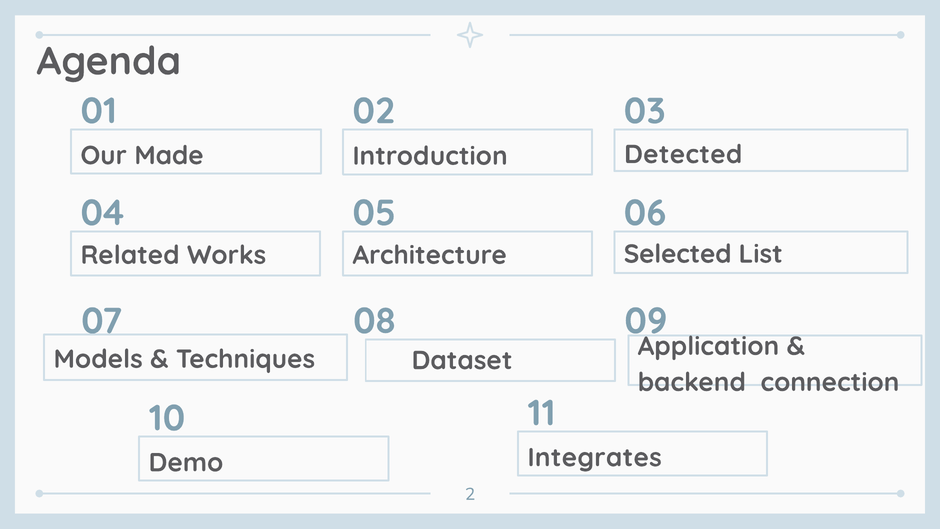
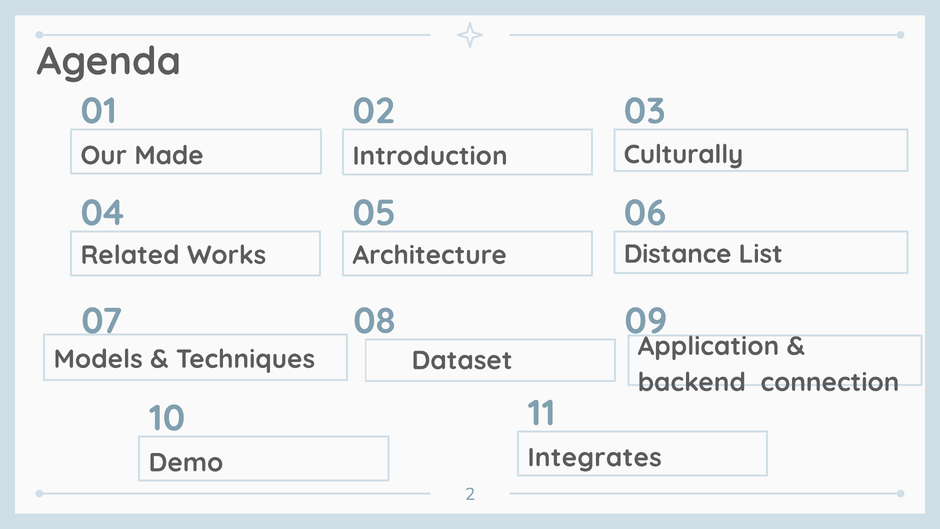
Detected: Detected -> Culturally
Selected: Selected -> Distance
